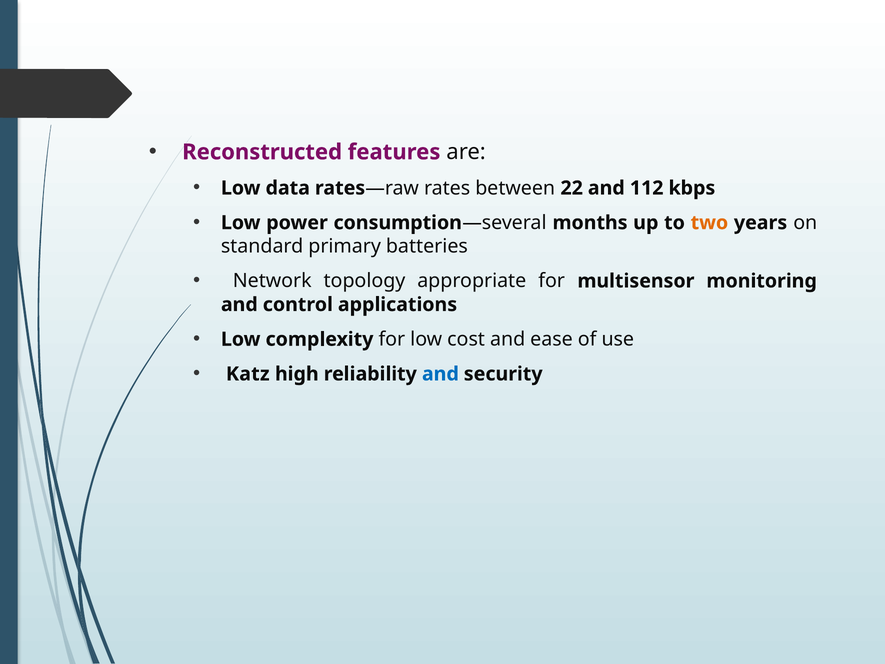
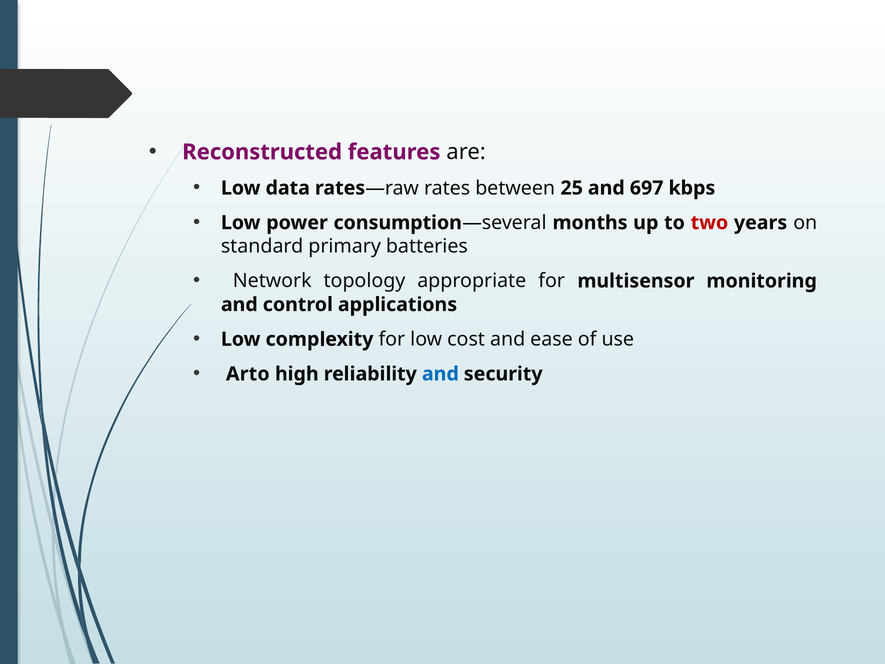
22: 22 -> 25
112: 112 -> 697
two colour: orange -> red
Katz: Katz -> Arto
